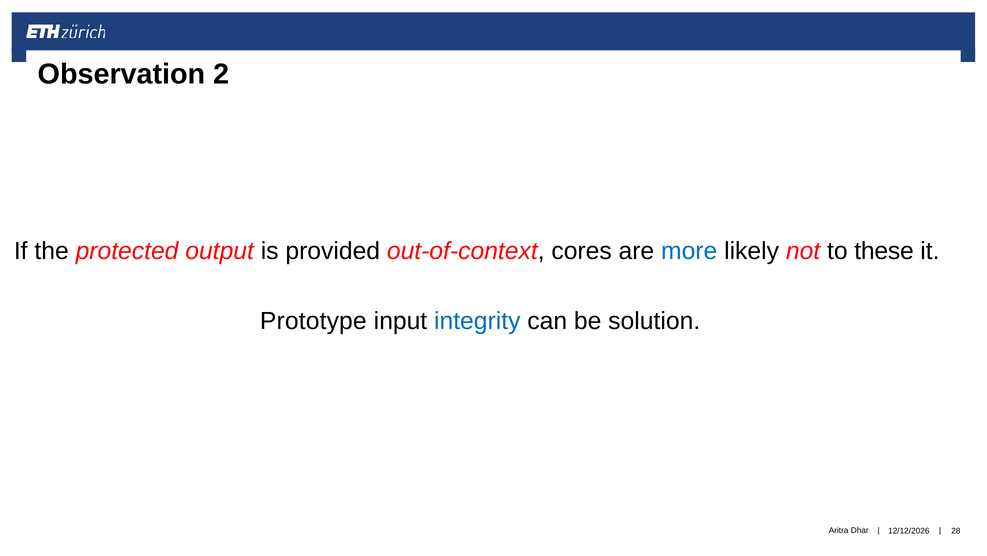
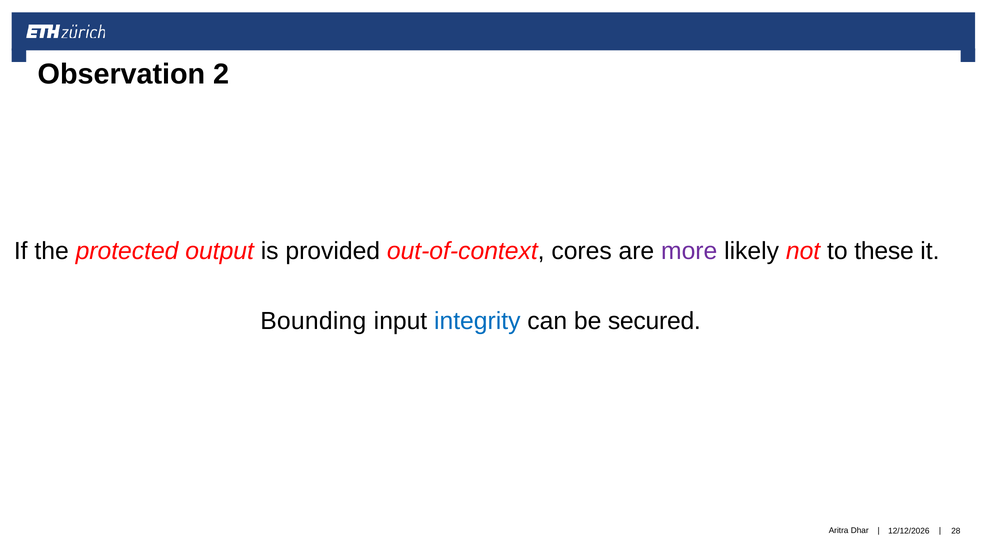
more colour: blue -> purple
Prototype: Prototype -> Bounding
solution: solution -> secured
